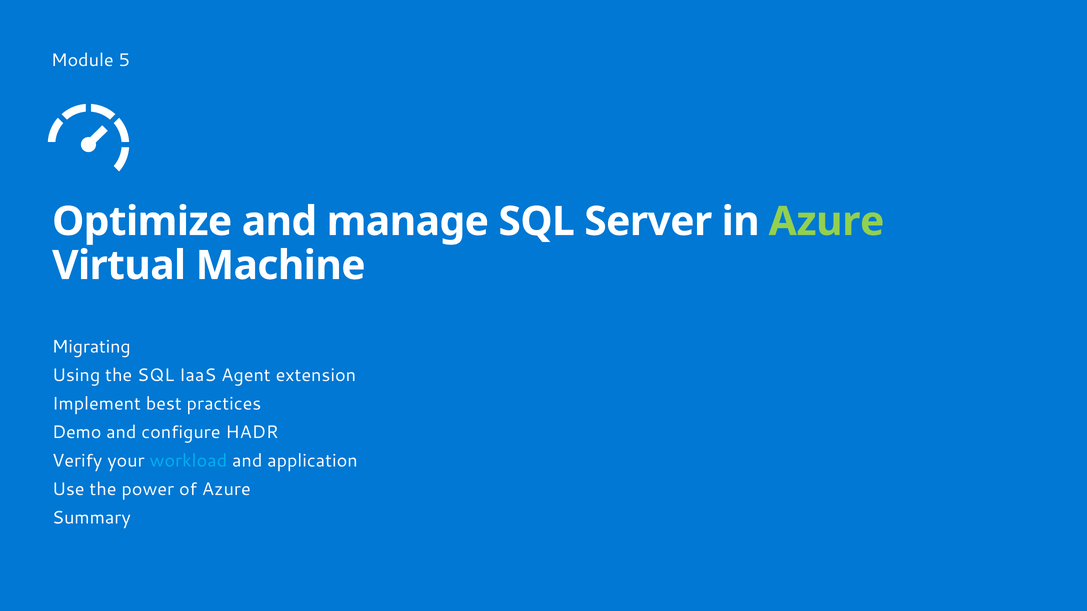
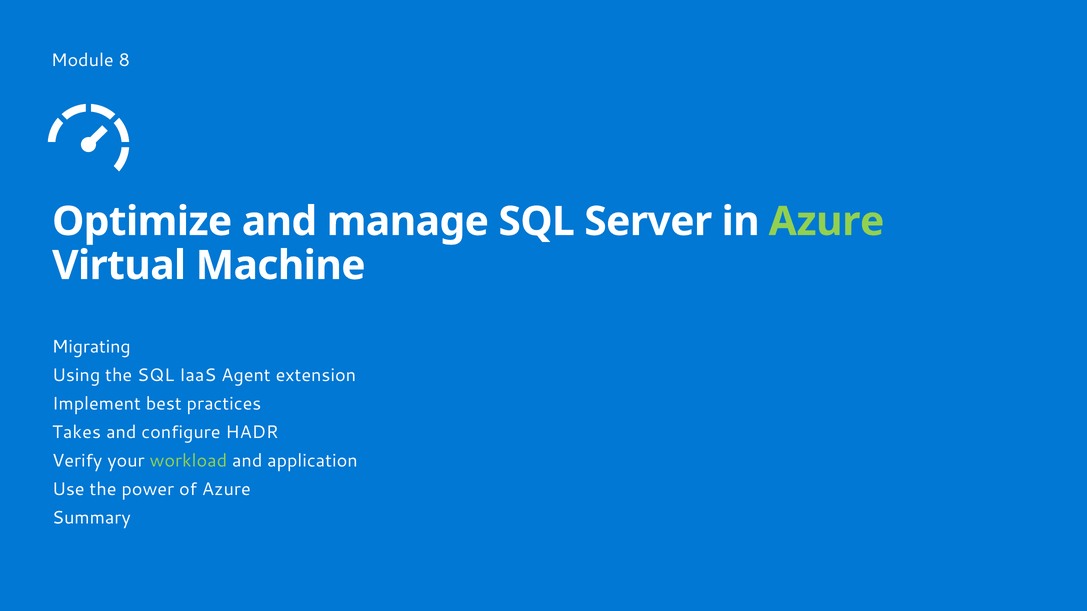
5: 5 -> 8
Demo: Demo -> Takes
workload colour: light blue -> light green
